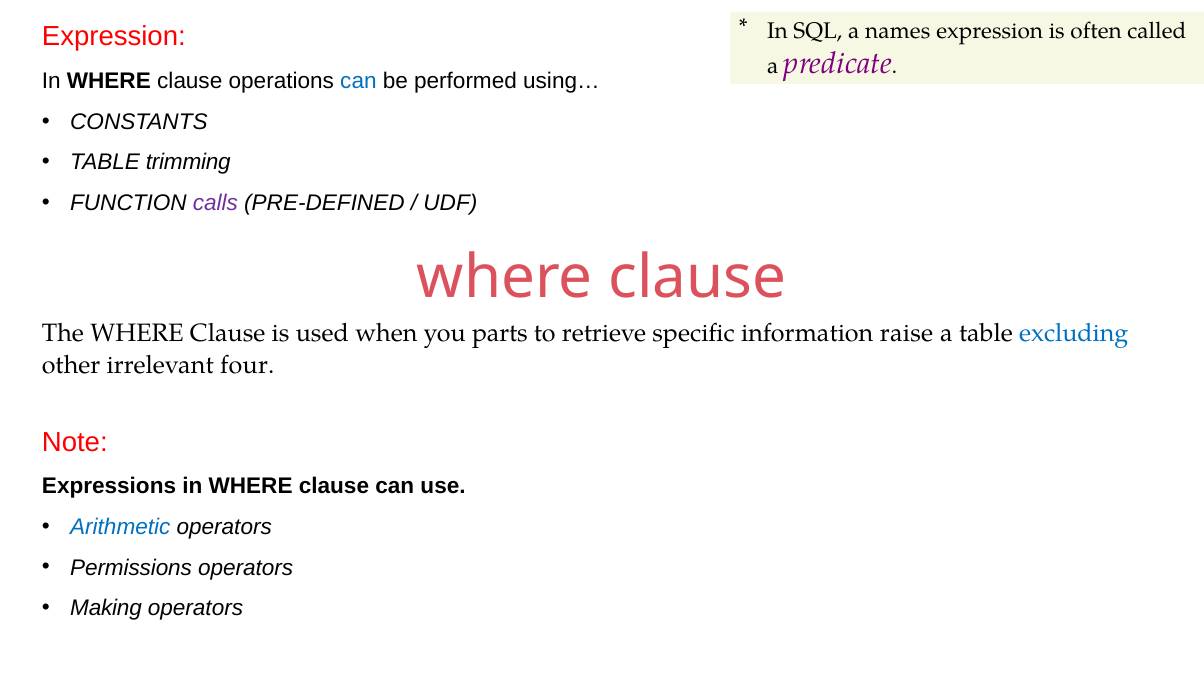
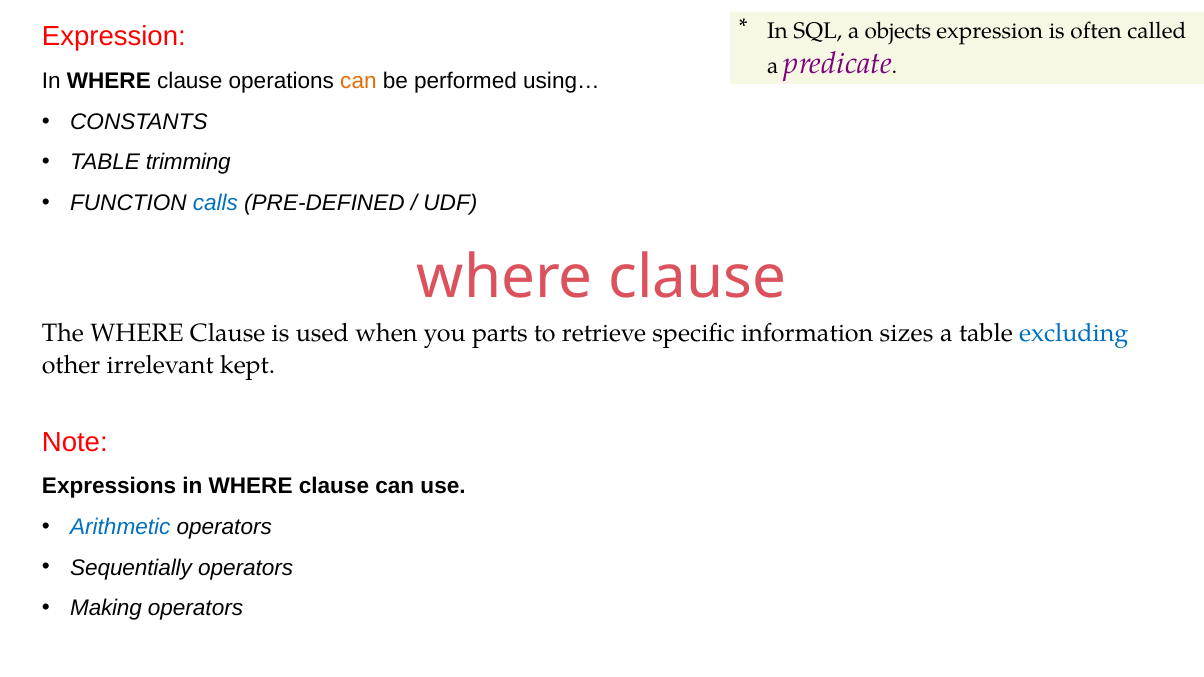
names: names -> objects
can at (358, 81) colour: blue -> orange
calls colour: purple -> blue
raise: raise -> sizes
four: four -> kept
Permissions: Permissions -> Sequentially
